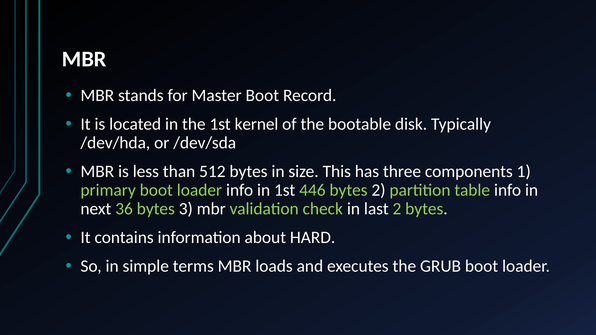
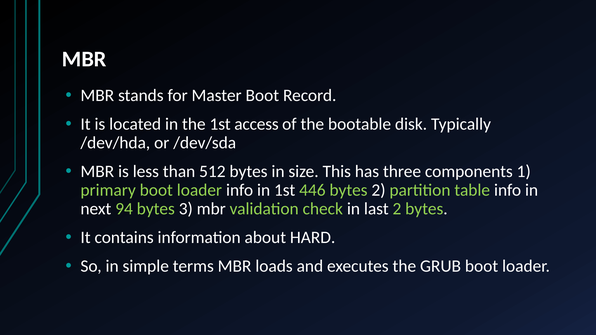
kernel: kernel -> access
36: 36 -> 94
